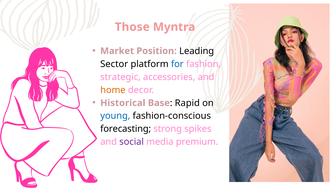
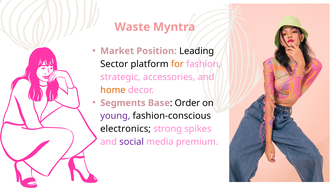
Those: Those -> Waste
for colour: blue -> orange
Historical: Historical -> Segments
Rapid: Rapid -> Order
young colour: blue -> purple
forecasting: forecasting -> electronics
